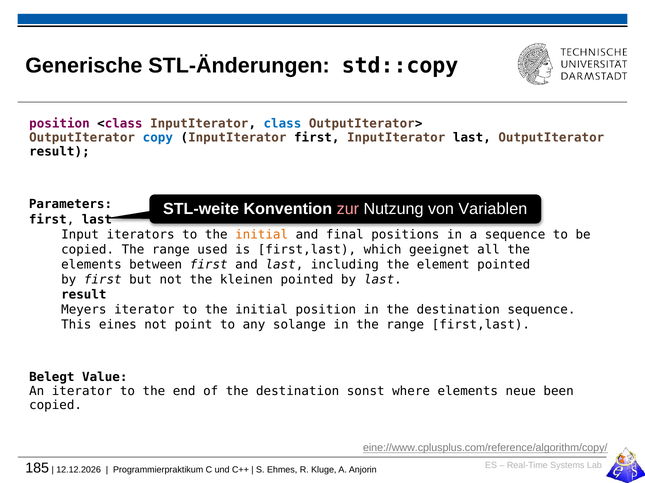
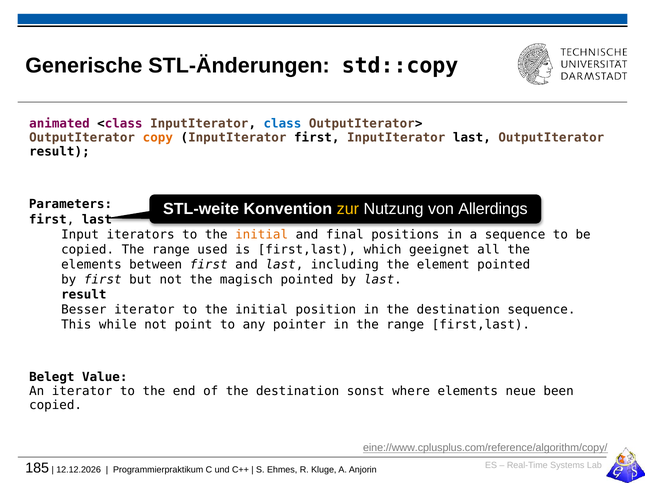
position at (59, 124): position -> animated
copy colour: blue -> orange
zur colour: pink -> yellow
Variablen: Variablen -> Allerdings
kleinen: kleinen -> magisch
Meyers: Meyers -> Besser
eines: eines -> while
solange: solange -> pointer
